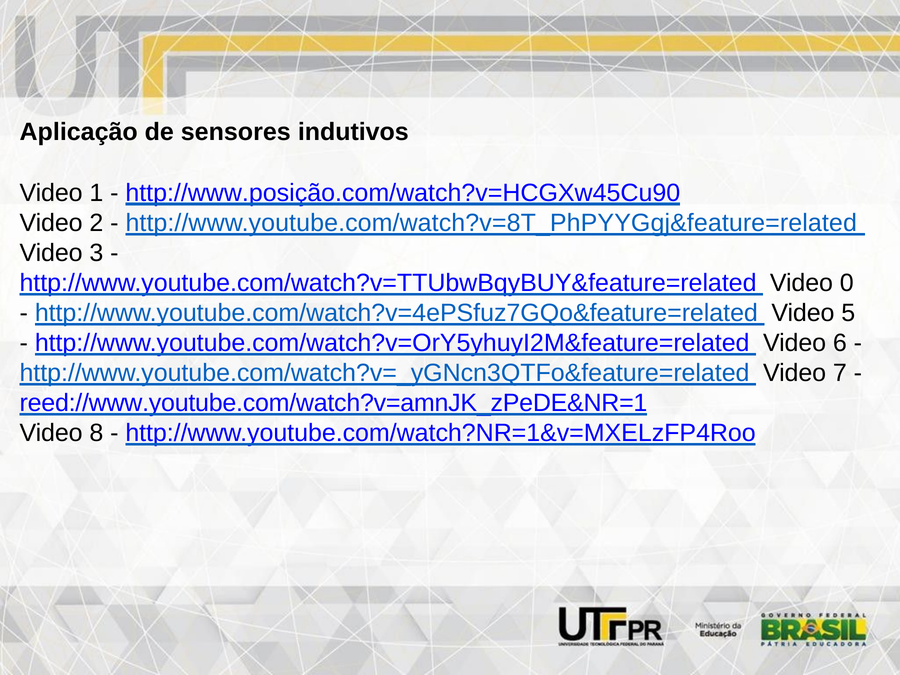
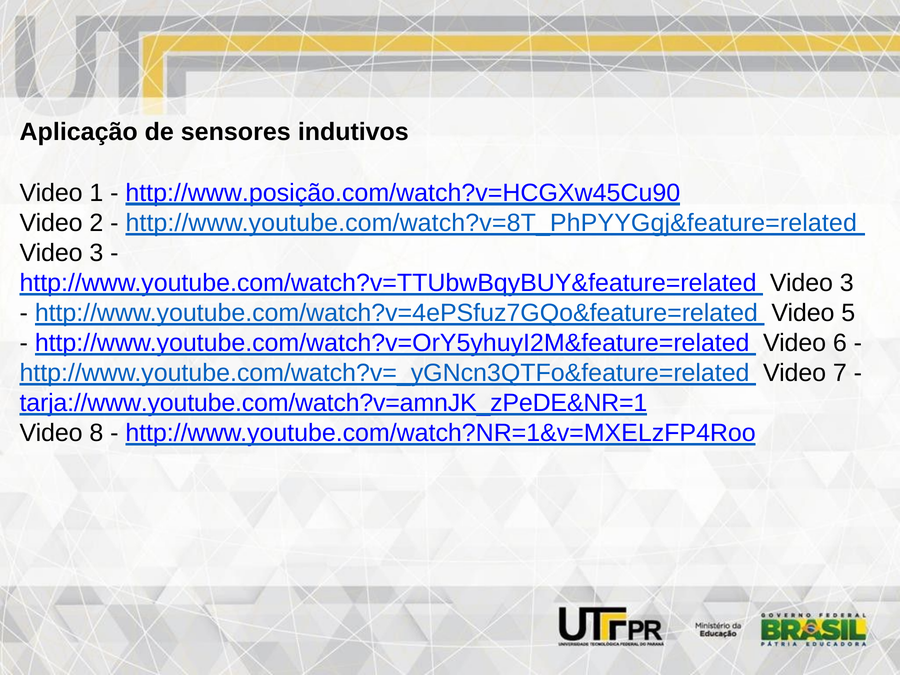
http://www.youtube.com/watch?v=TTUbwBqyBUY&feature=related Video 0: 0 -> 3
reed://www.youtube.com/watch?v=amnJK_zPeDE&NR=1: reed://www.youtube.com/watch?v=amnJK_zPeDE&NR=1 -> tarja://www.youtube.com/watch?v=amnJK_zPeDE&NR=1
